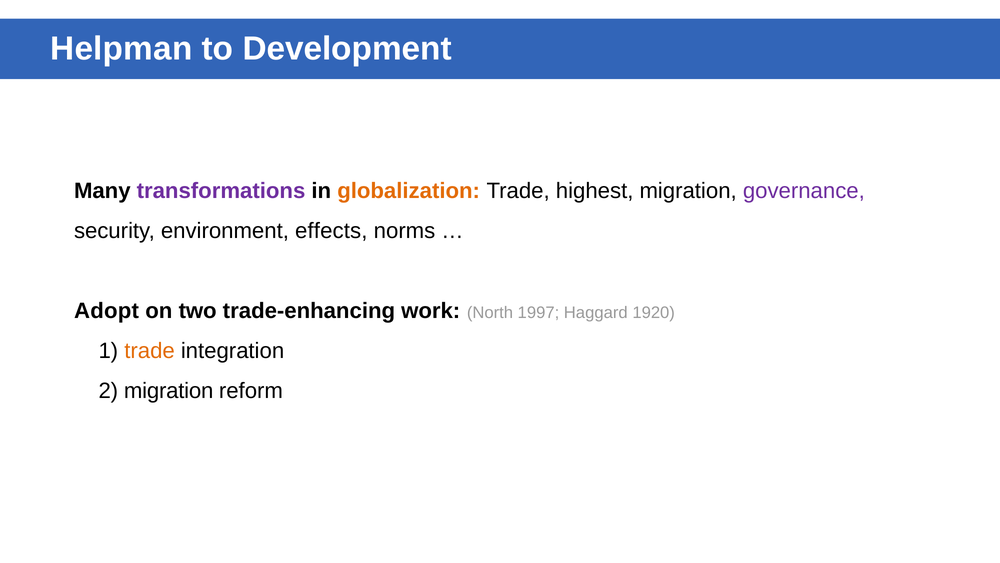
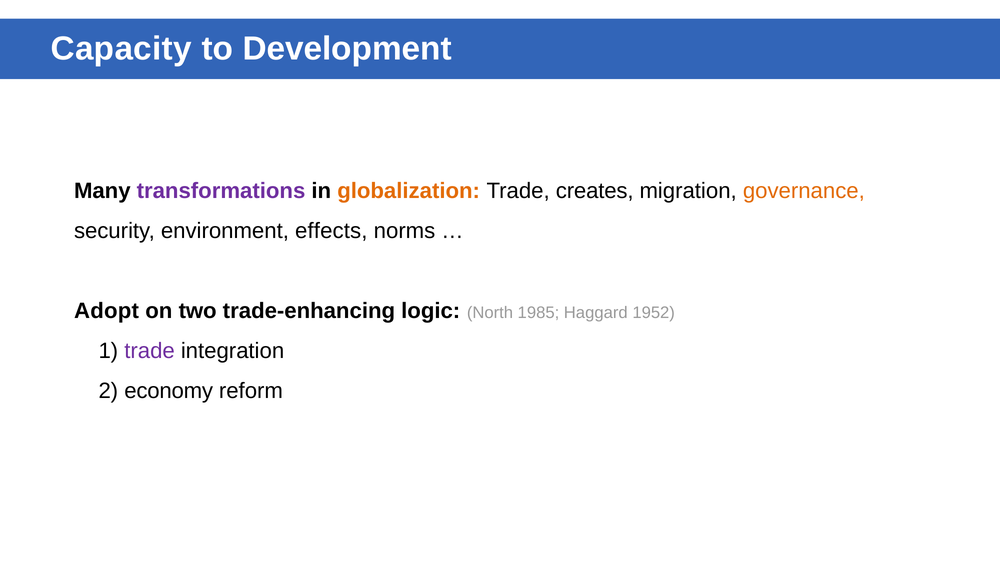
Helpman: Helpman -> Capacity
highest: highest -> creates
governance colour: purple -> orange
work: work -> logic
1997: 1997 -> 1985
1920: 1920 -> 1952
trade at (150, 350) colour: orange -> purple
2 migration: migration -> economy
